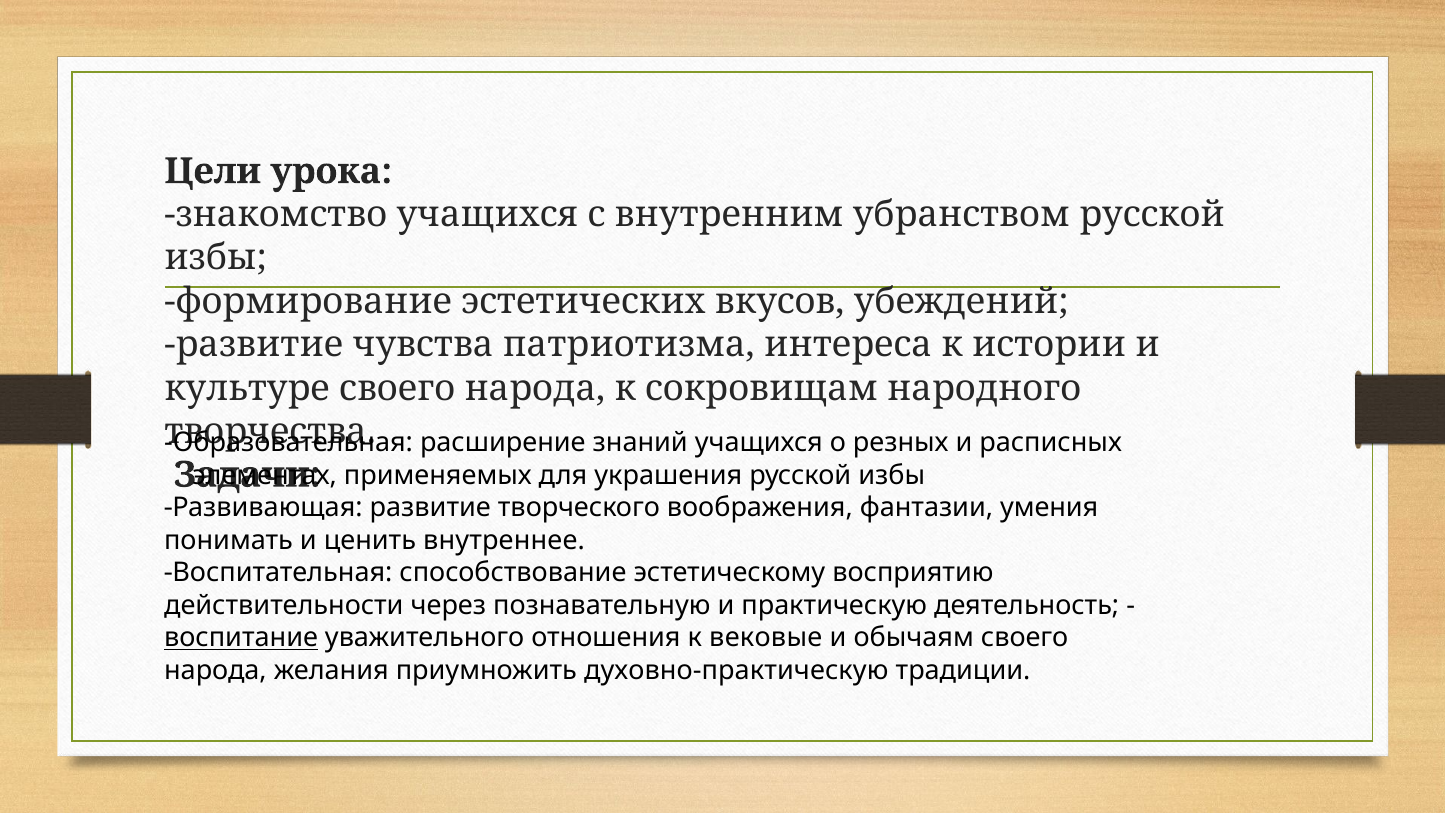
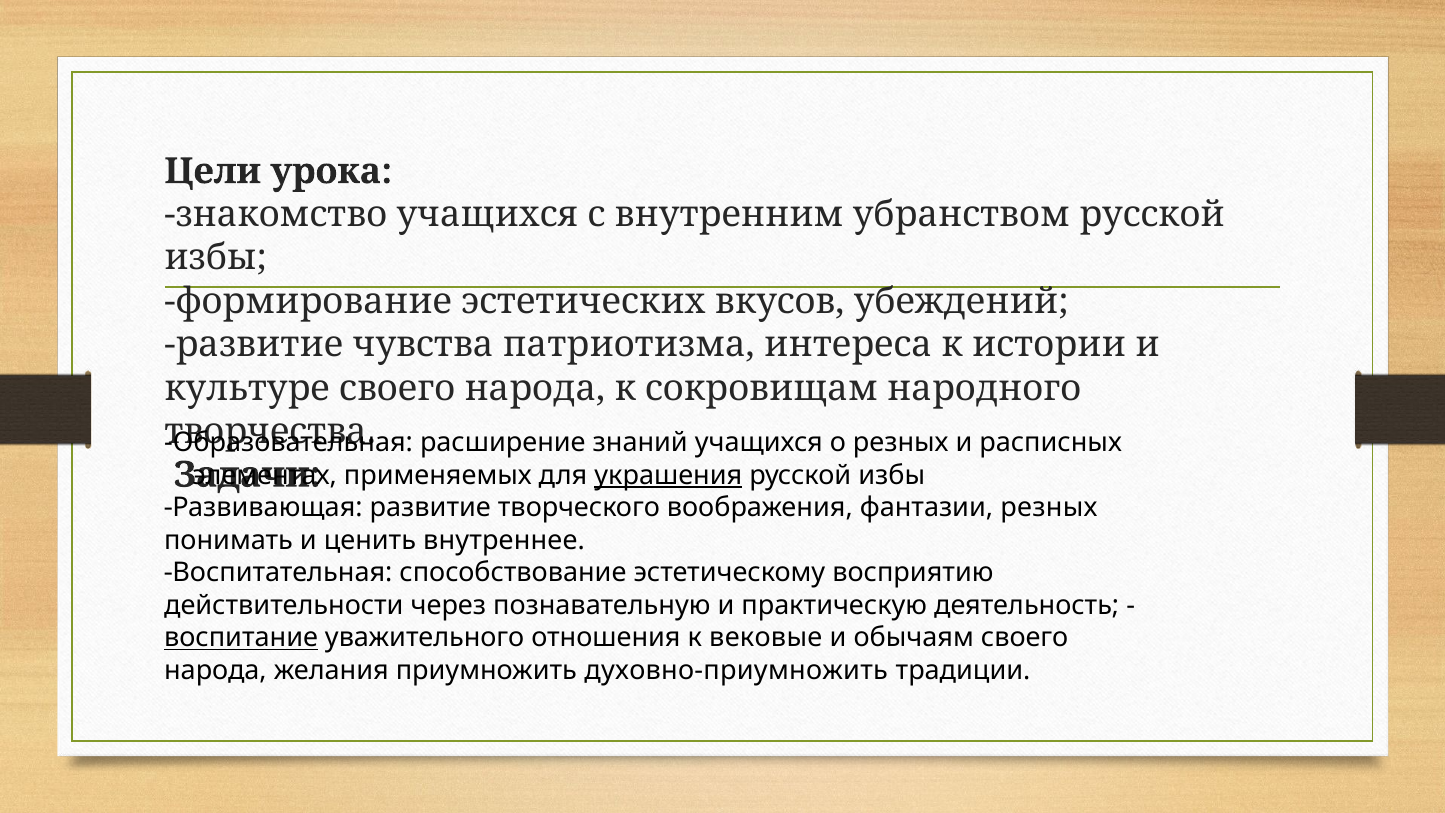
украшения underline: none -> present
фантазии умения: умения -> резных
духовно-практическую: духовно-практическую -> духовно-приумножить
